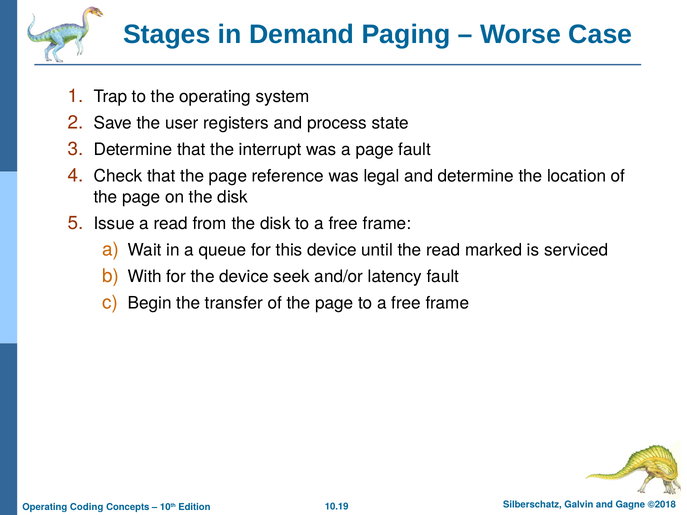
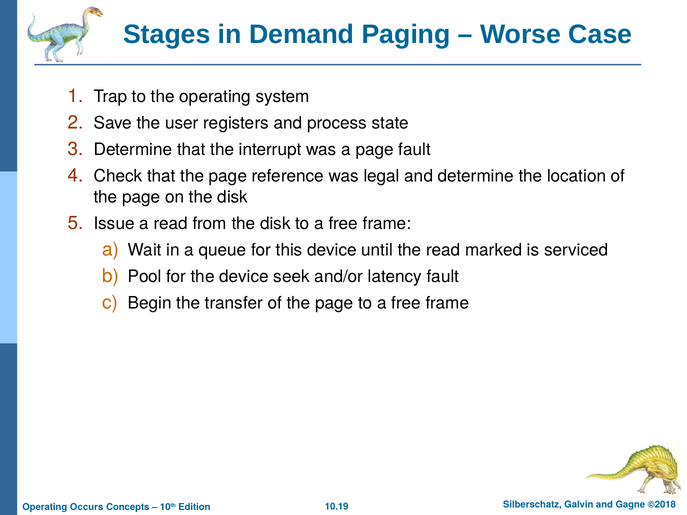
With: With -> Pool
Coding: Coding -> Occurs
